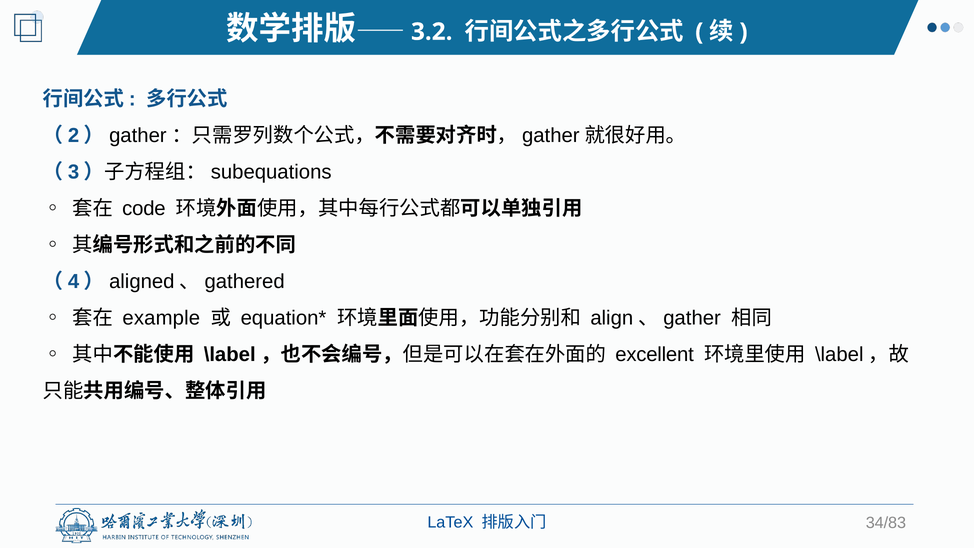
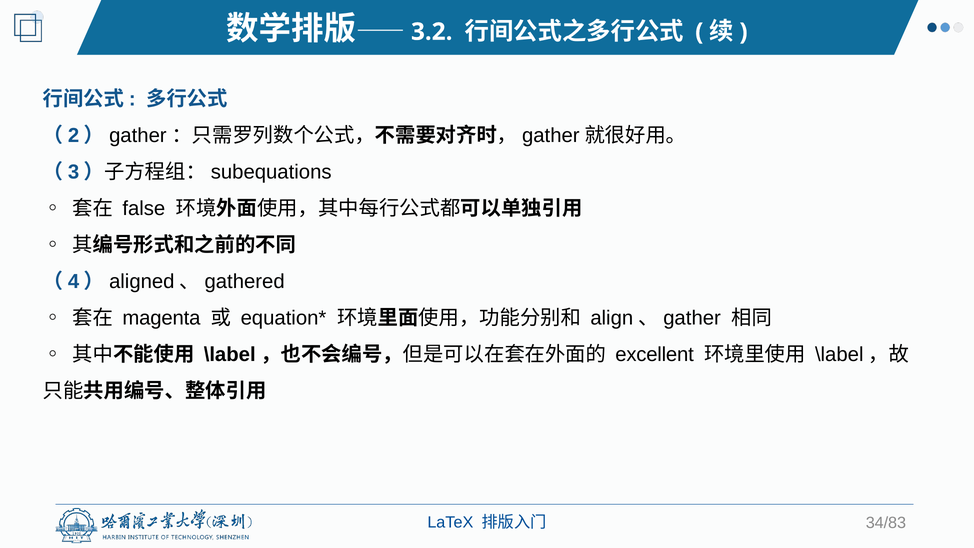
code: code -> false
example: example -> magenta
